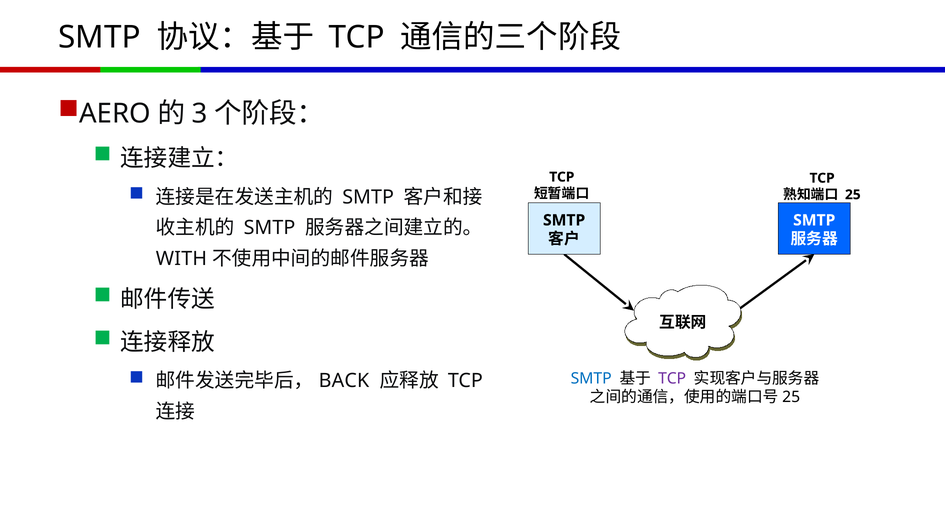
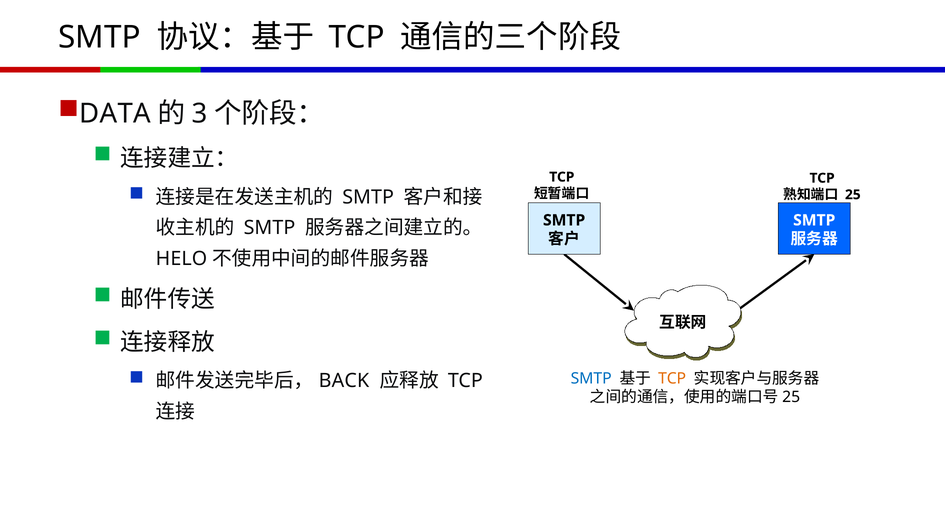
AERO: AERO -> DATA
WITH at (181, 258): WITH -> HELO
TCP at (672, 378) colour: purple -> orange
